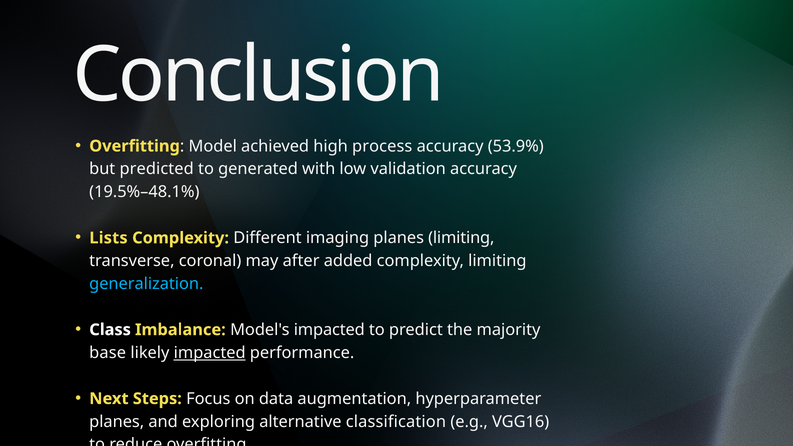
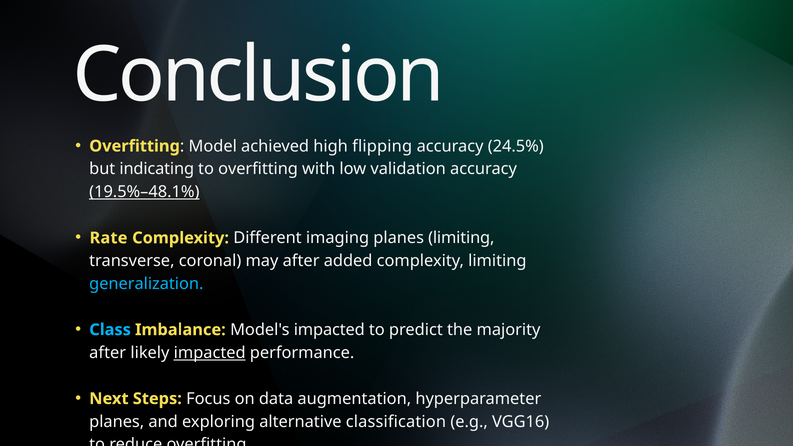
process: process -> flipping
53.9%: 53.9% -> 24.5%
predicted: predicted -> indicating
to generated: generated -> overfitting
19.5%–48.1% underline: none -> present
Lists: Lists -> Rate
Class colour: white -> light blue
base at (108, 353): base -> after
